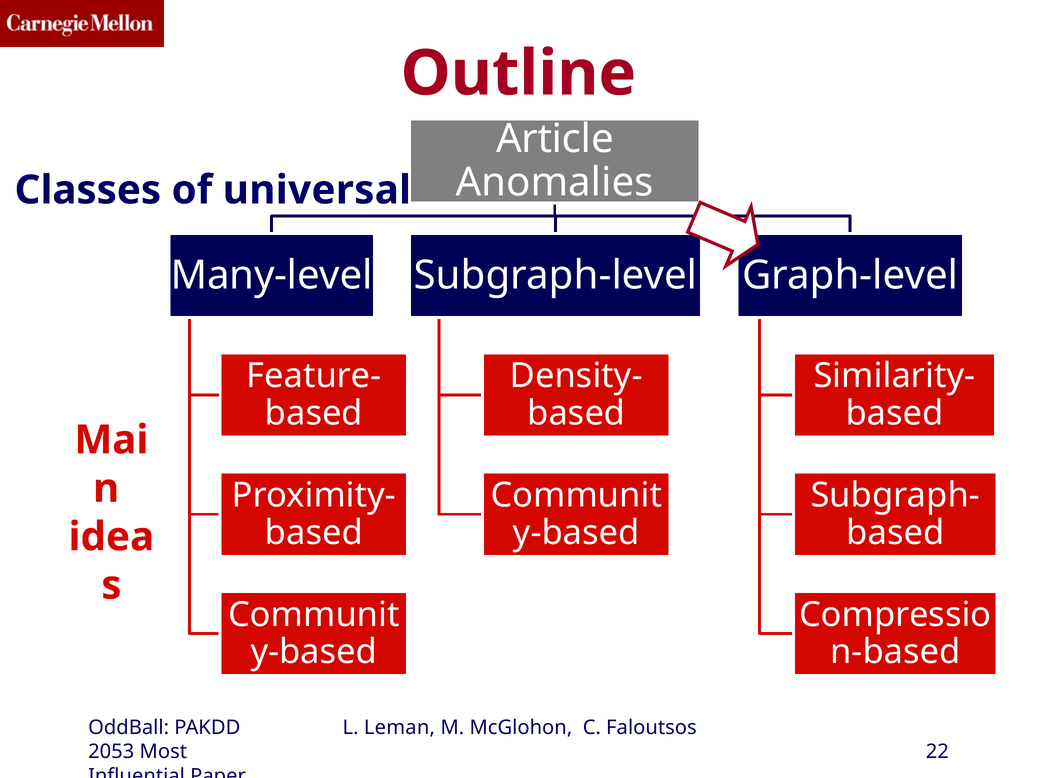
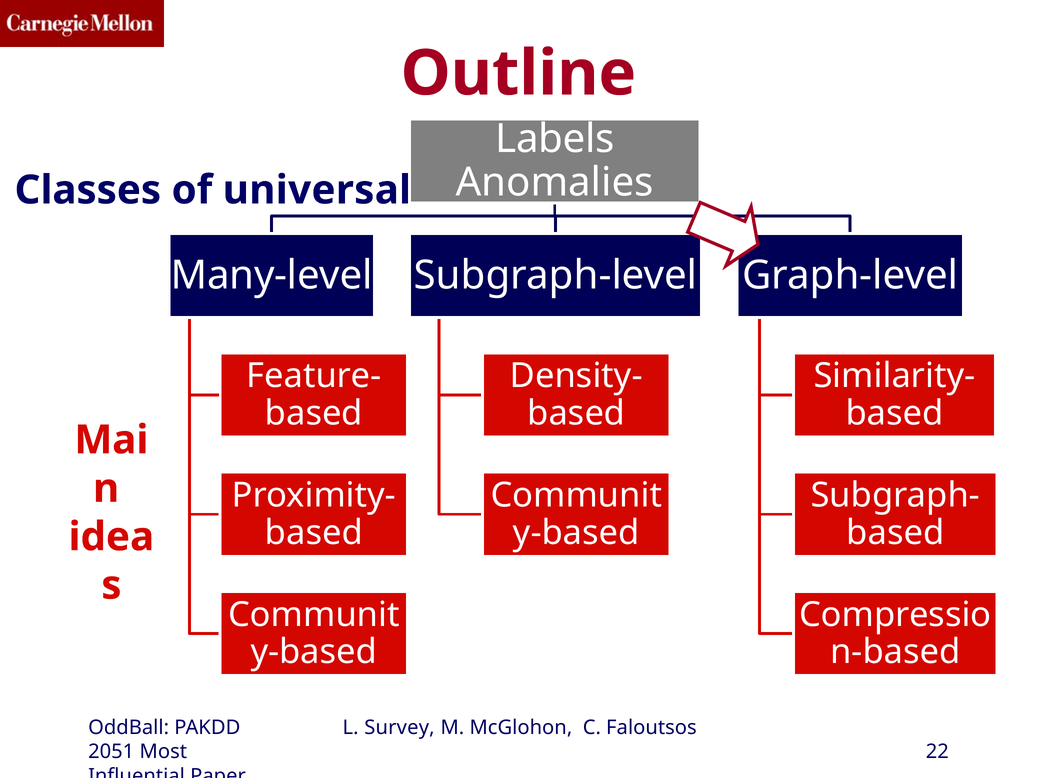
Article: Article -> Labels
Leman: Leman -> Survey
2053: 2053 -> 2051
